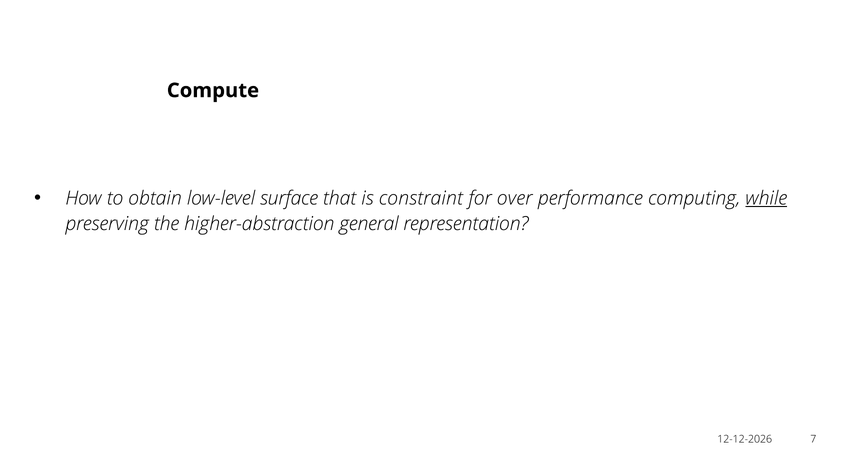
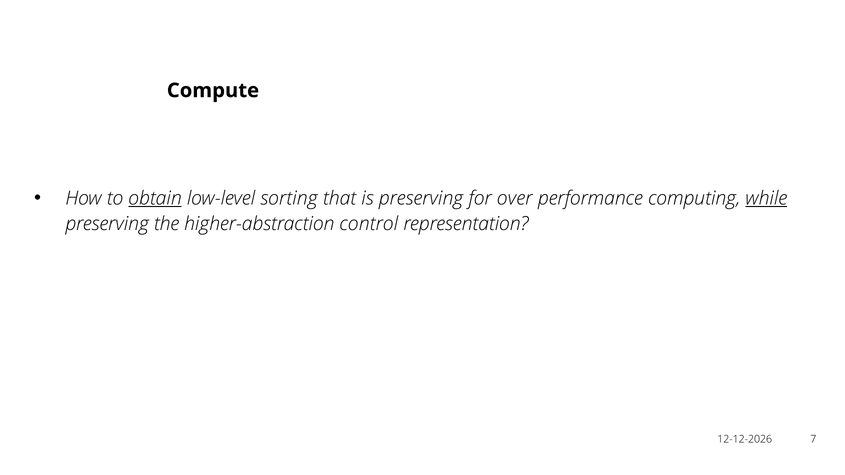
obtain underline: none -> present
surface: surface -> sorting
is constraint: constraint -> preserving
general: general -> control
